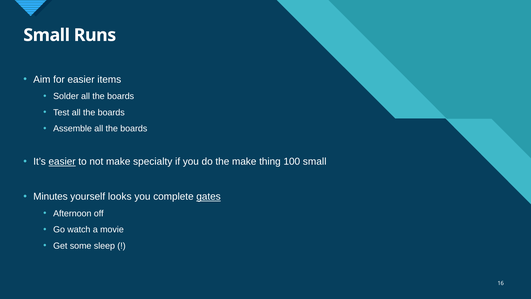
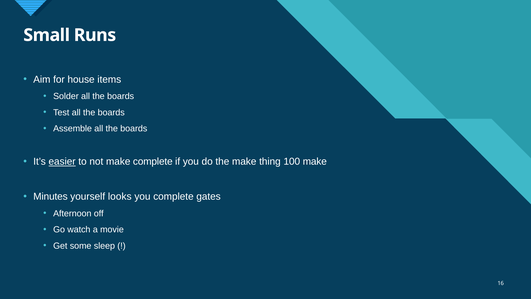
for easier: easier -> house
make specialty: specialty -> complete
100 small: small -> make
gates underline: present -> none
